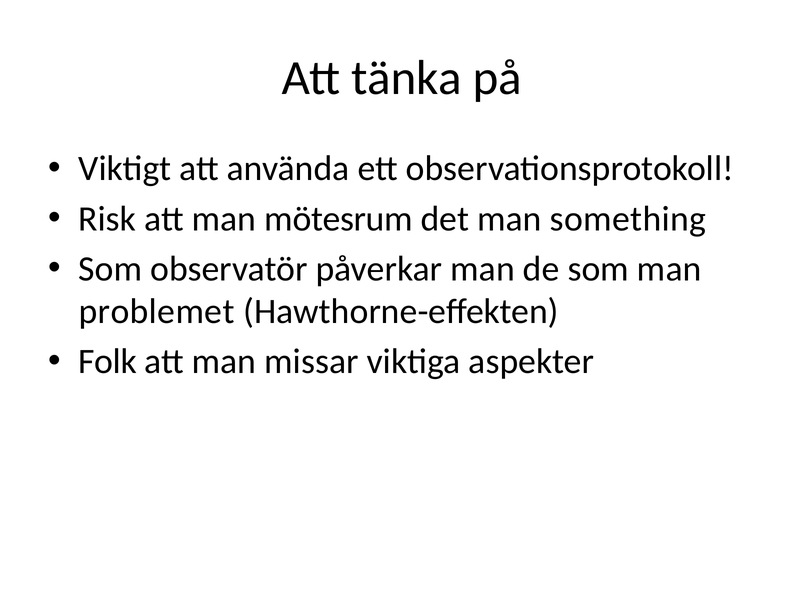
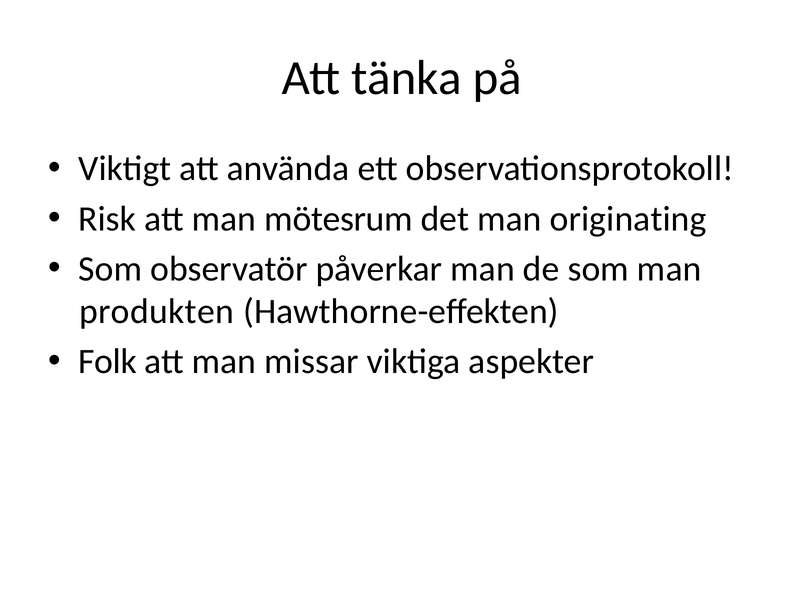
something: something -> originating
problemet: problemet -> produkten
